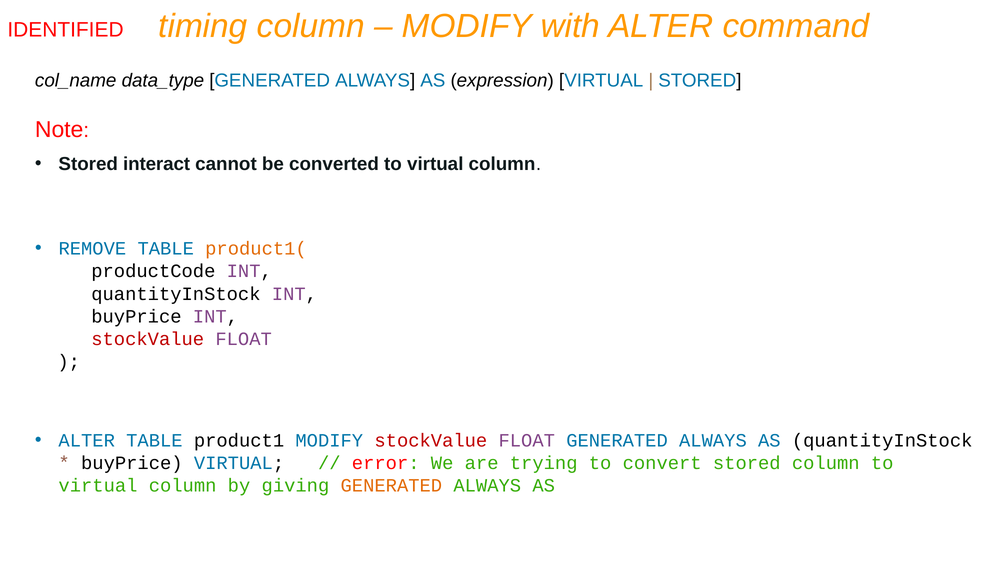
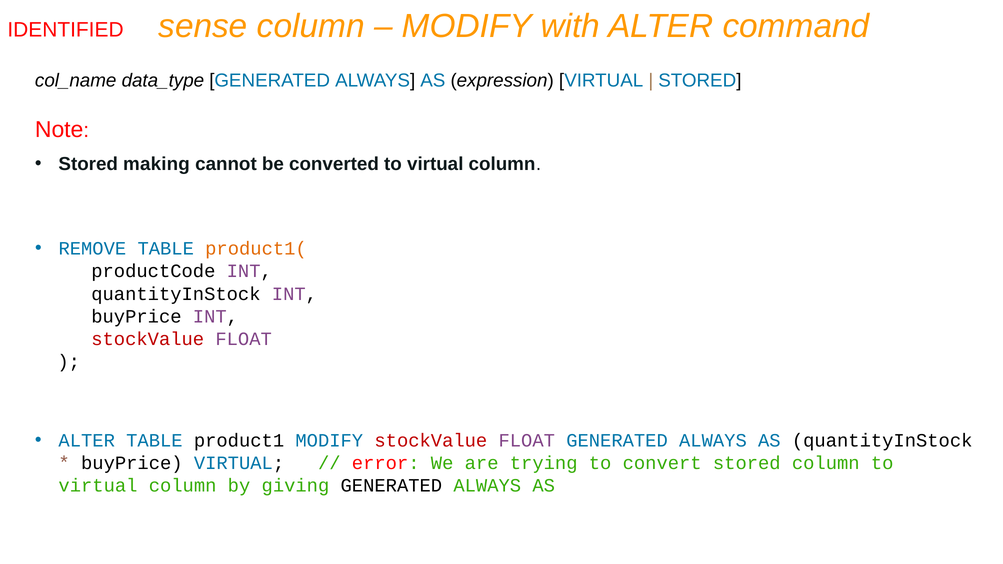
timing: timing -> sense
interact: interact -> making
GENERATED at (391, 486) colour: orange -> black
